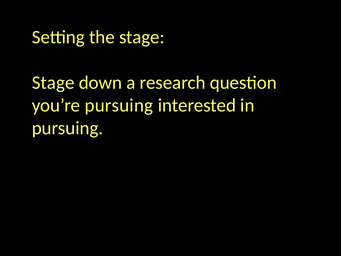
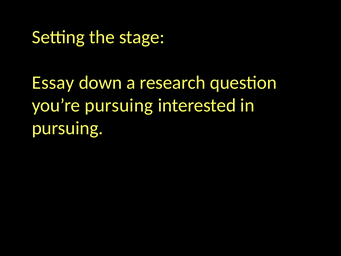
Stage at (53, 83): Stage -> Essay
